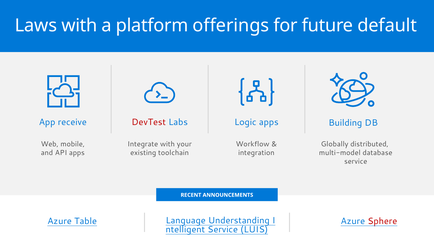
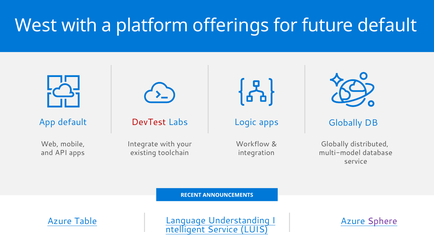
Laws: Laws -> West
App receive: receive -> default
Building at (345, 123): Building -> Globally
Sphere colour: red -> purple
